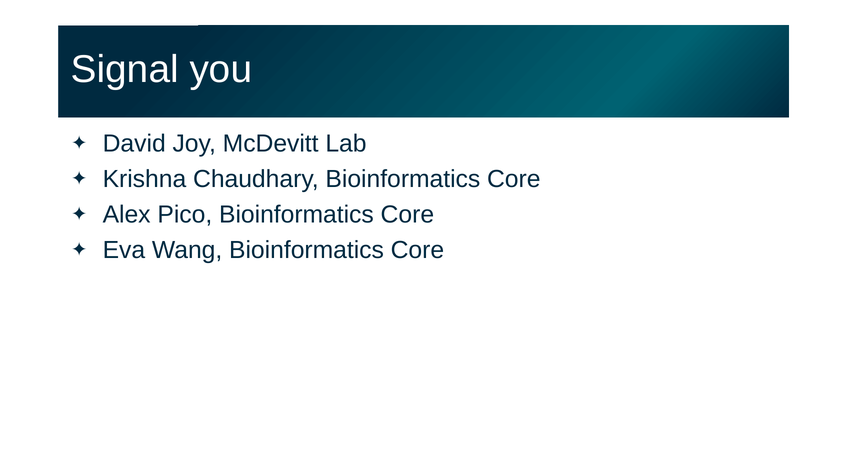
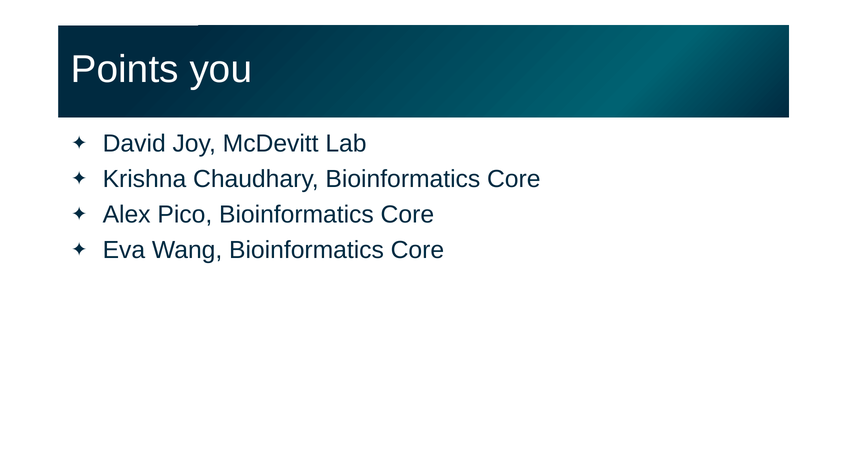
Signal: Signal -> Points
